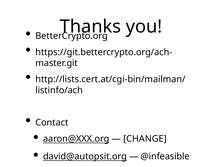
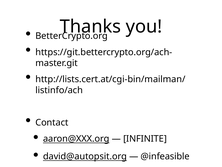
CHANGE: CHANGE -> INFINITE
